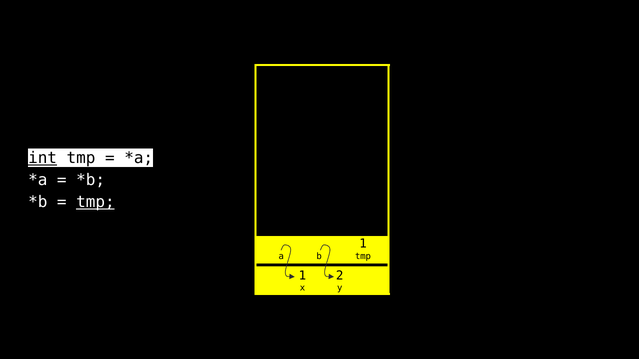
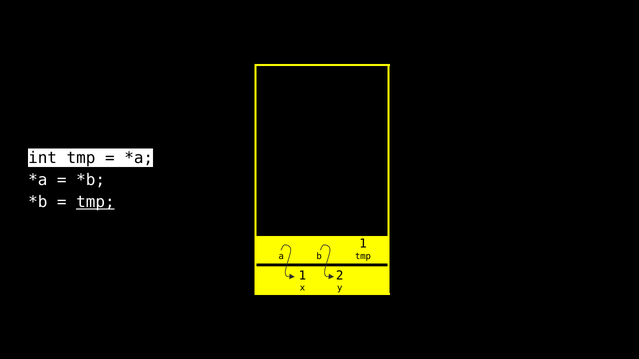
int underline: present -> none
